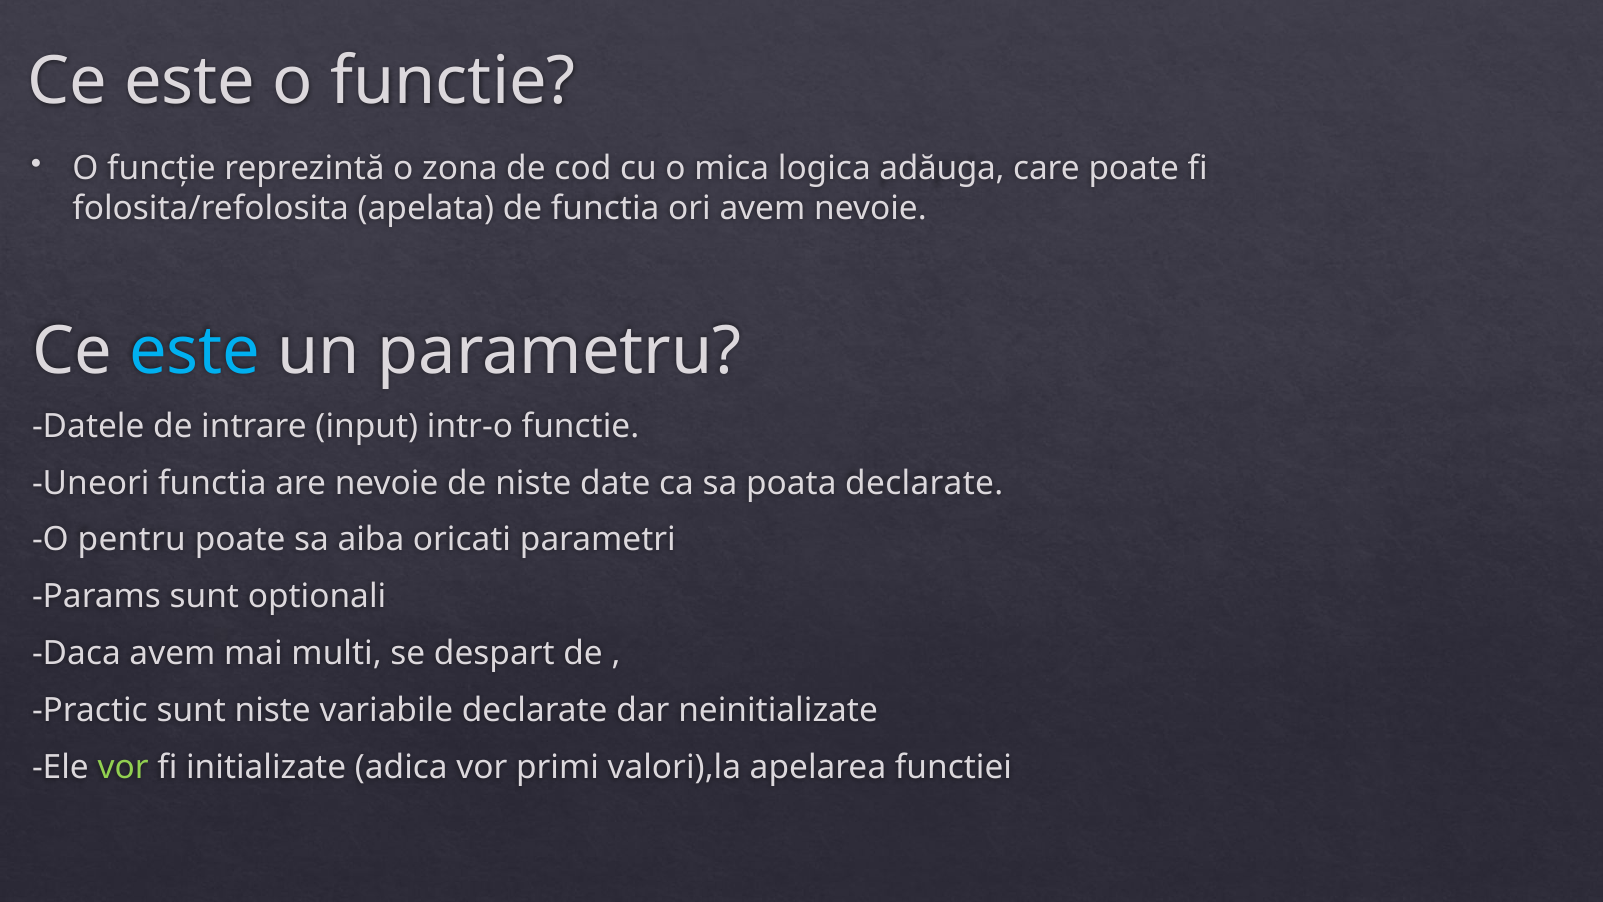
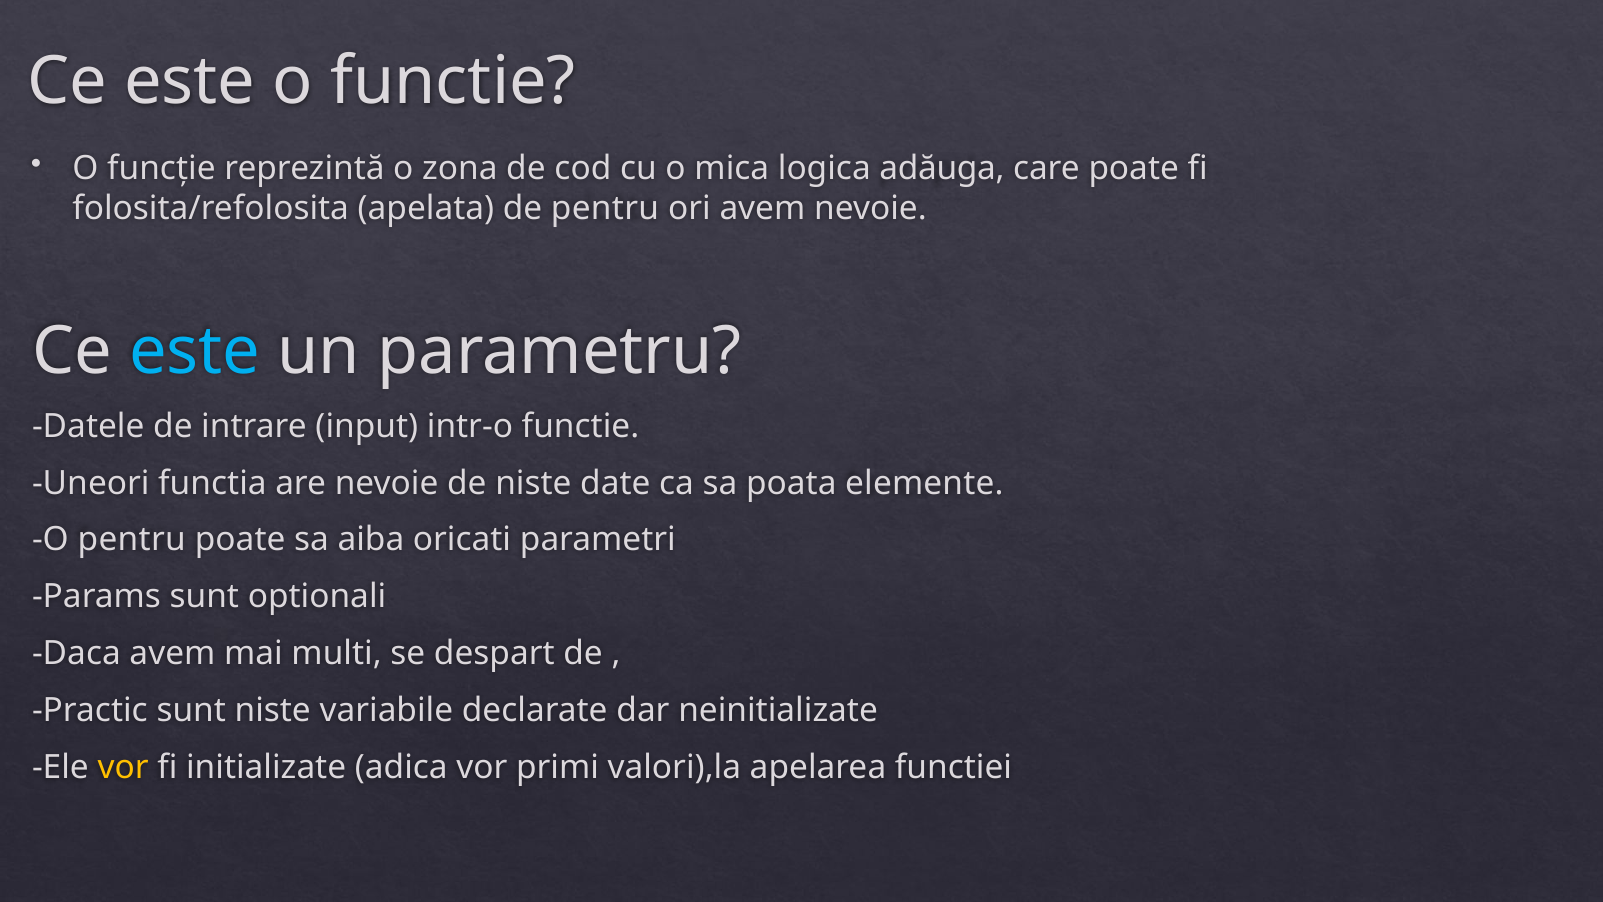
de functia: functia -> pentru
poata declarate: declarate -> elemente
vor at (123, 767) colour: light green -> yellow
